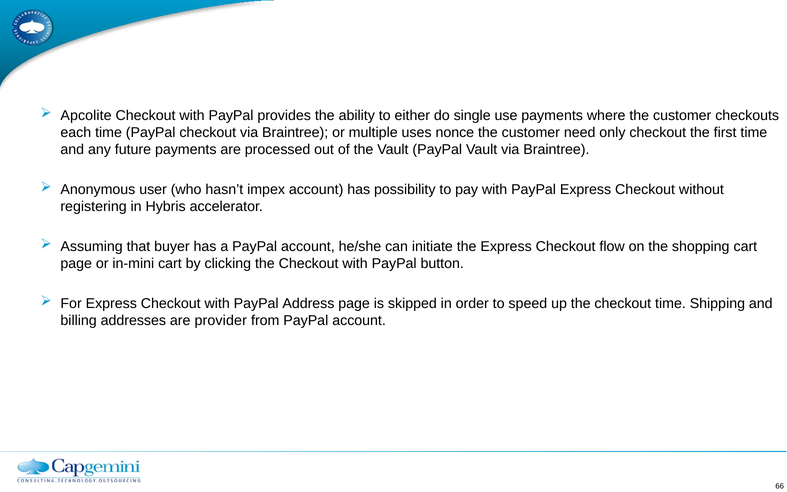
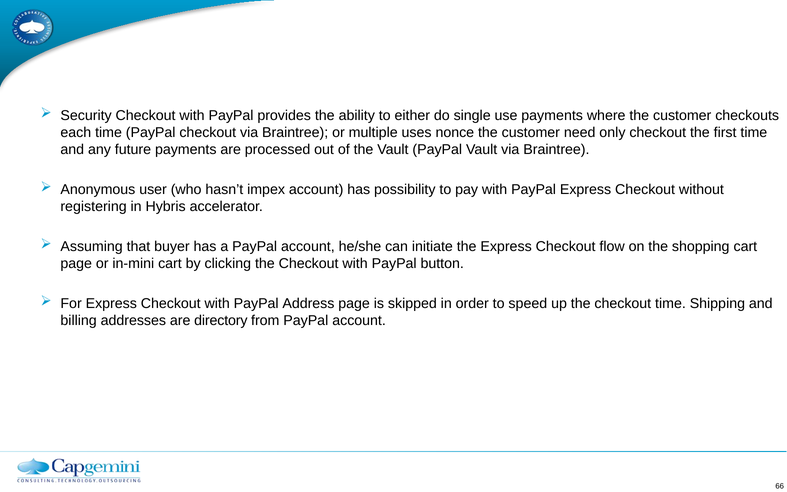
Apcolite: Apcolite -> Security
provider: provider -> directory
